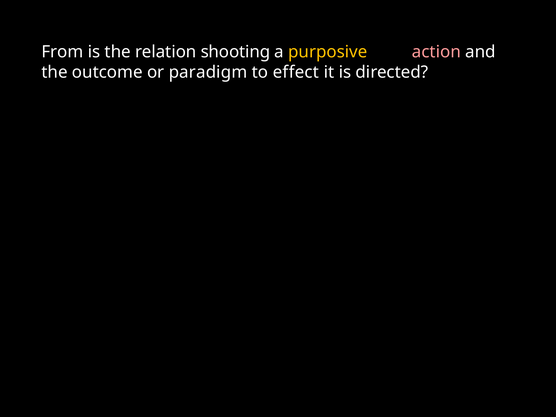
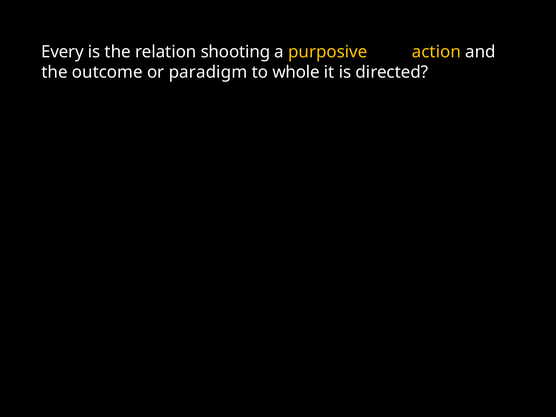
From: From -> Every
action colour: pink -> yellow
effect: effect -> whole
